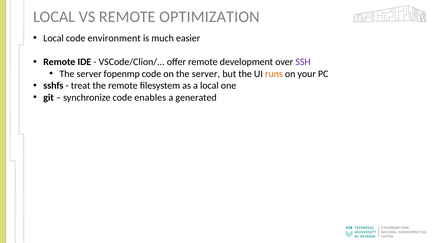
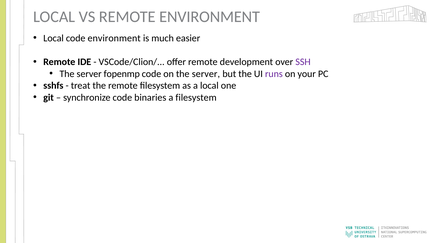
REMOTE OPTIMIZATION: OPTIMIZATION -> ENVIRONMENT
runs colour: orange -> purple
enables: enables -> binaries
a generated: generated -> filesystem
